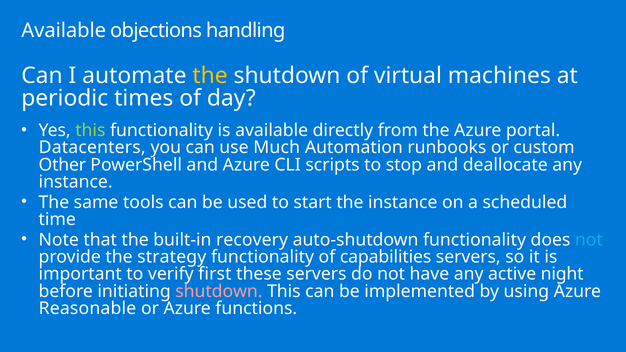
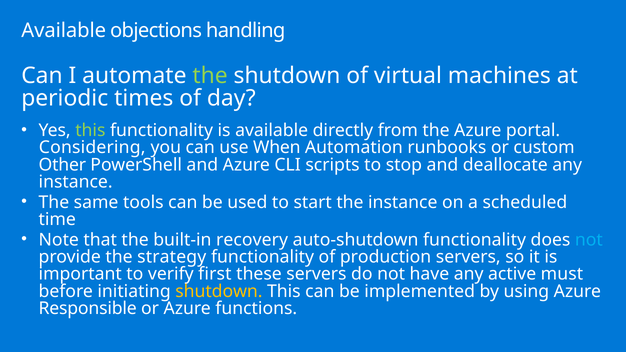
the at (210, 76) colour: yellow -> light green
Datacenters: Datacenters -> Considering
Much: Much -> When
capabilities: capabilities -> production
night: night -> must
shutdown at (219, 291) colour: pink -> yellow
Reasonable: Reasonable -> Responsible
